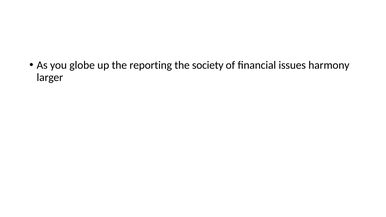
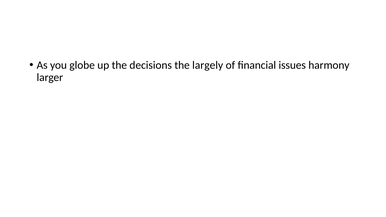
reporting: reporting -> decisions
society: society -> largely
